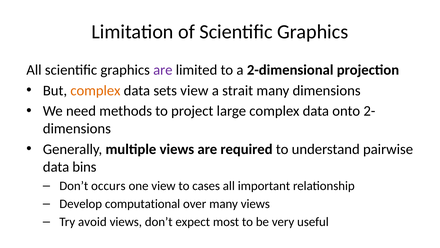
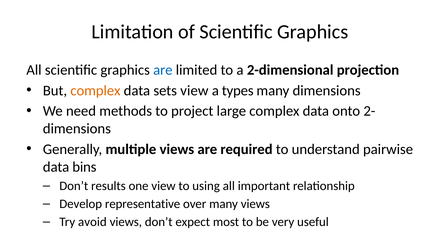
are at (163, 70) colour: purple -> blue
strait: strait -> types
occurs: occurs -> results
cases: cases -> using
computational: computational -> representative
